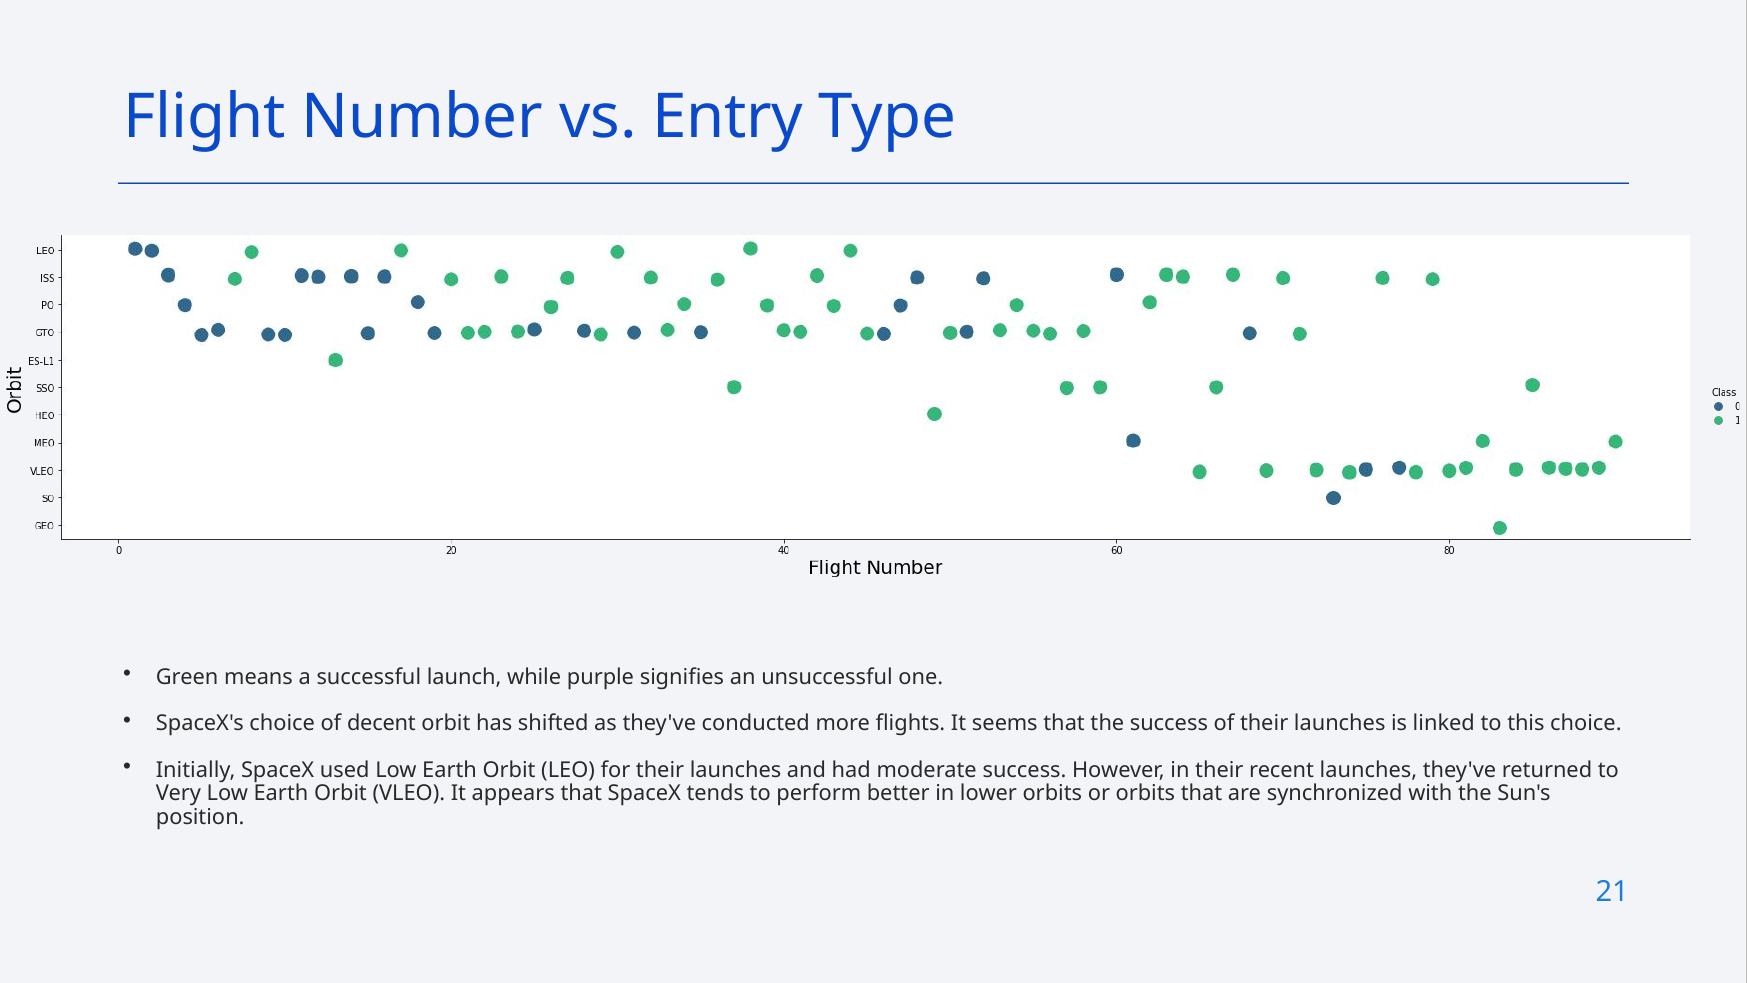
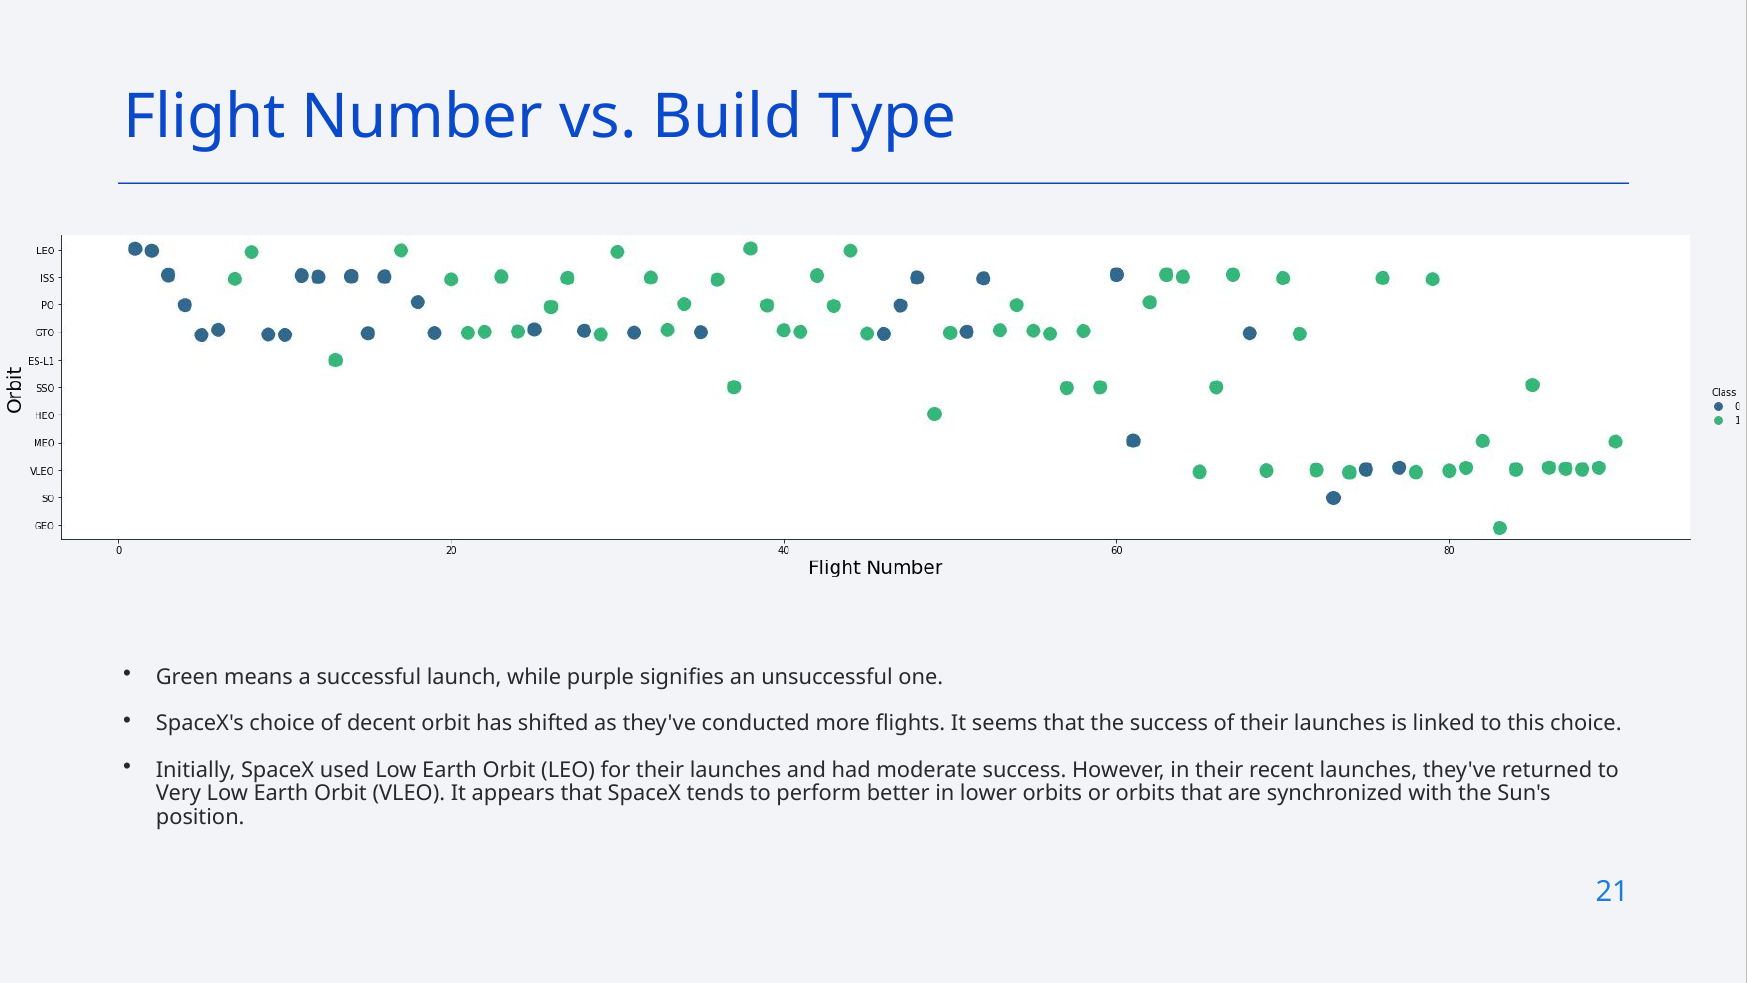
Entry: Entry -> Build
